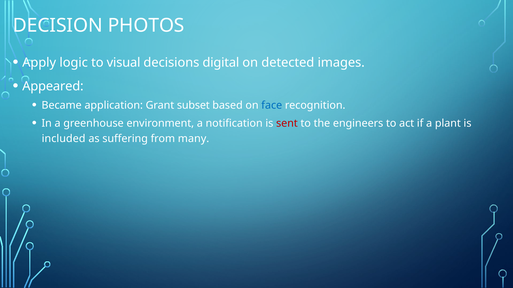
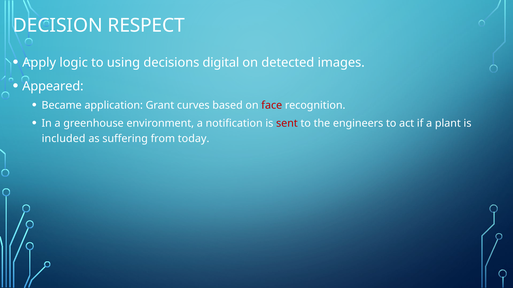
PHOTOS: PHOTOS -> RESPECT
visual: visual -> using
subset: subset -> curves
face colour: blue -> red
many: many -> today
